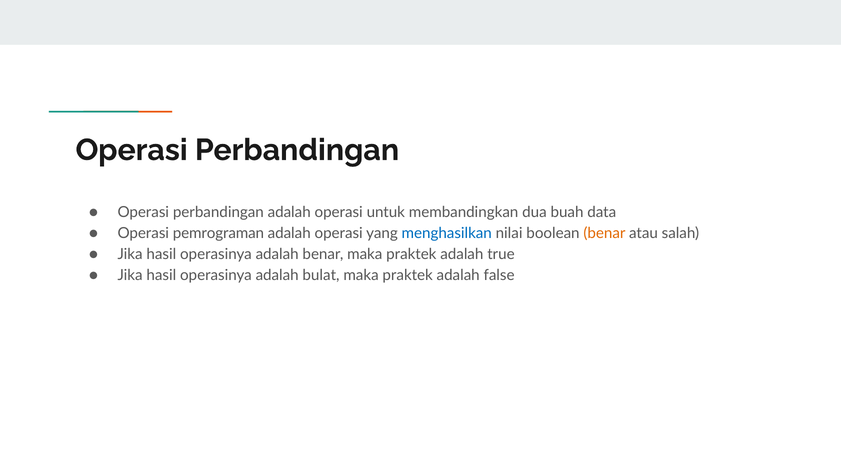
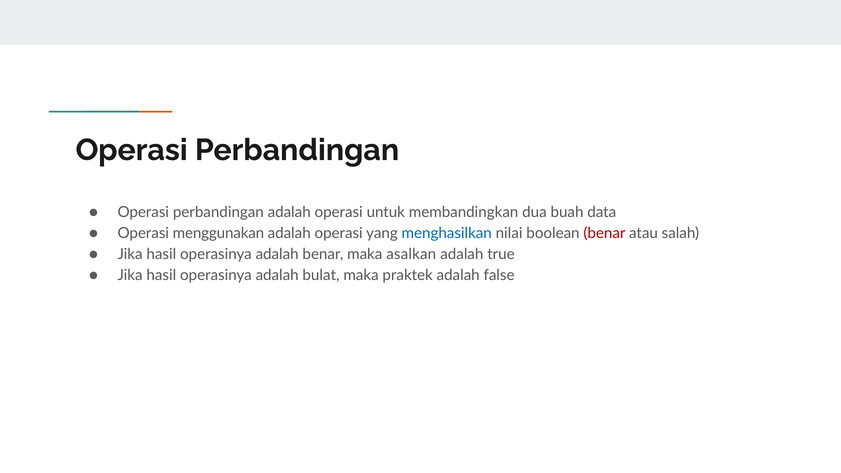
pemrograman: pemrograman -> menggunakan
benar at (604, 233) colour: orange -> red
benar maka praktek: praktek -> asalkan
